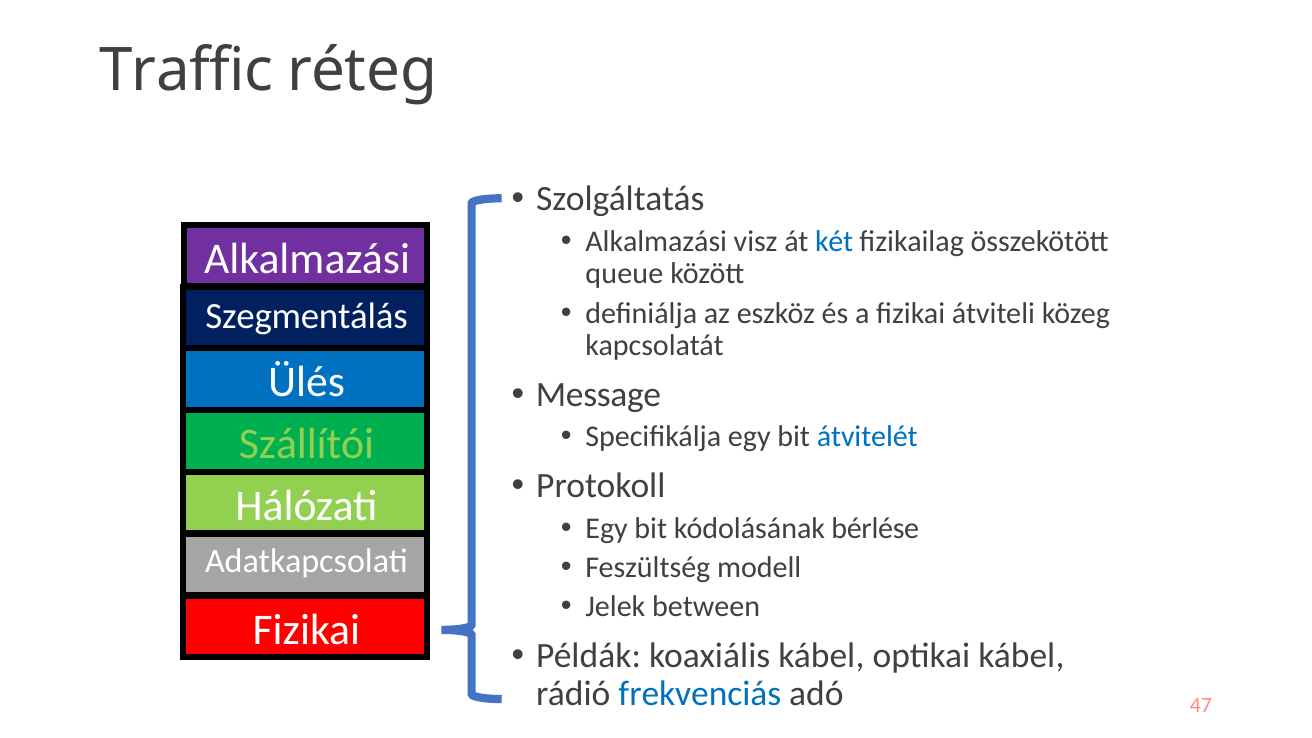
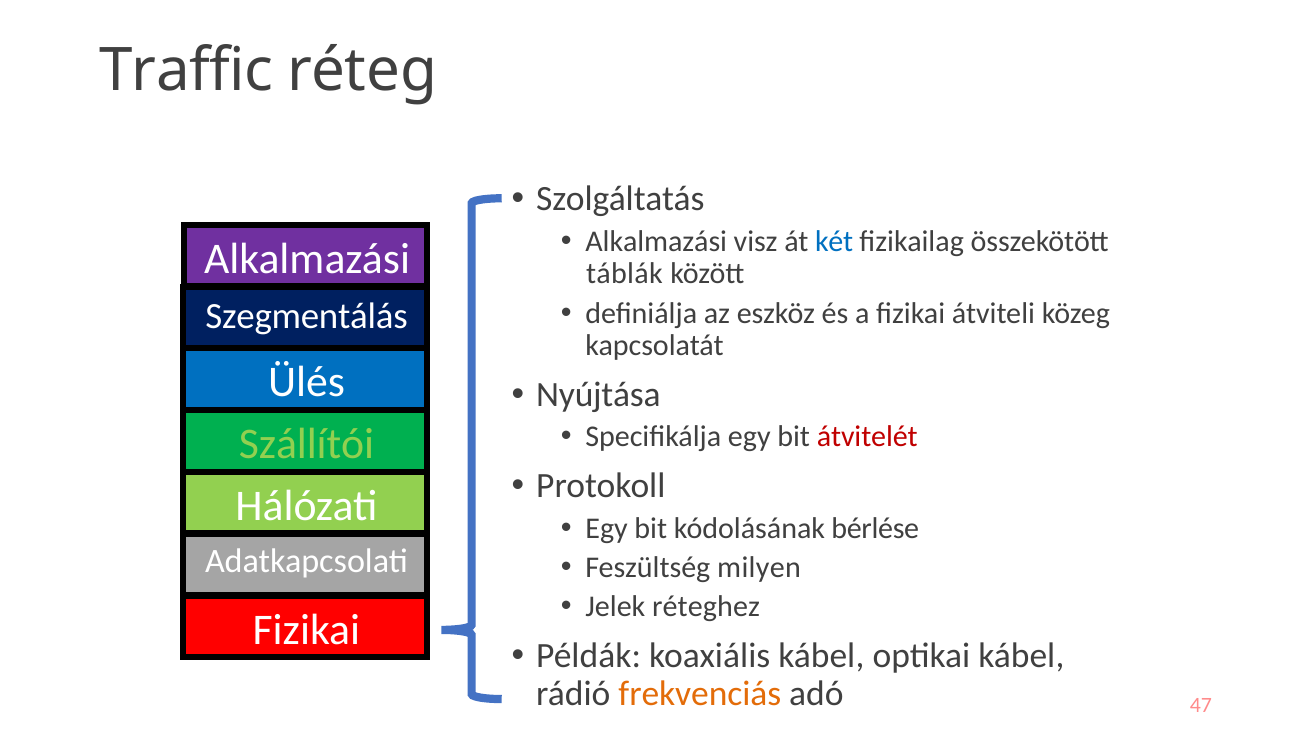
queue: queue -> táblák
Message: Message -> Nyújtása
átvitelét colour: blue -> red
modell: modell -> milyen
between: between -> réteghez
frekvenciás colour: blue -> orange
